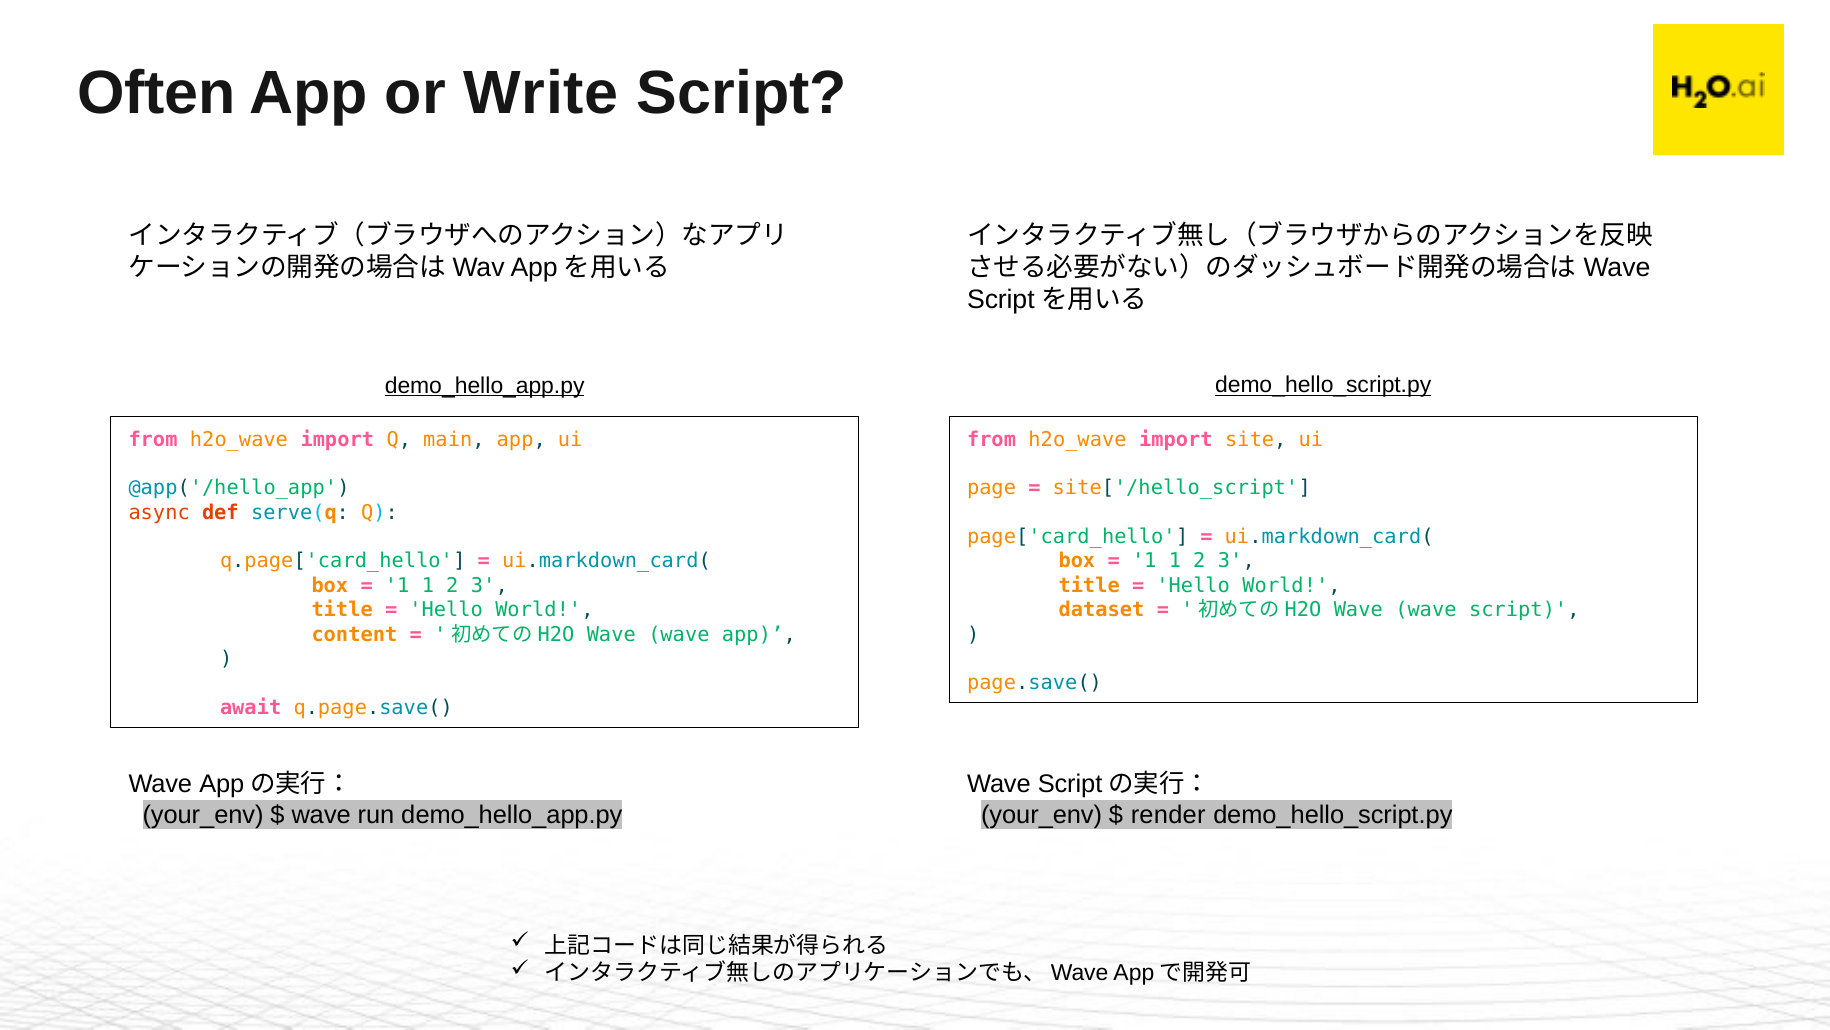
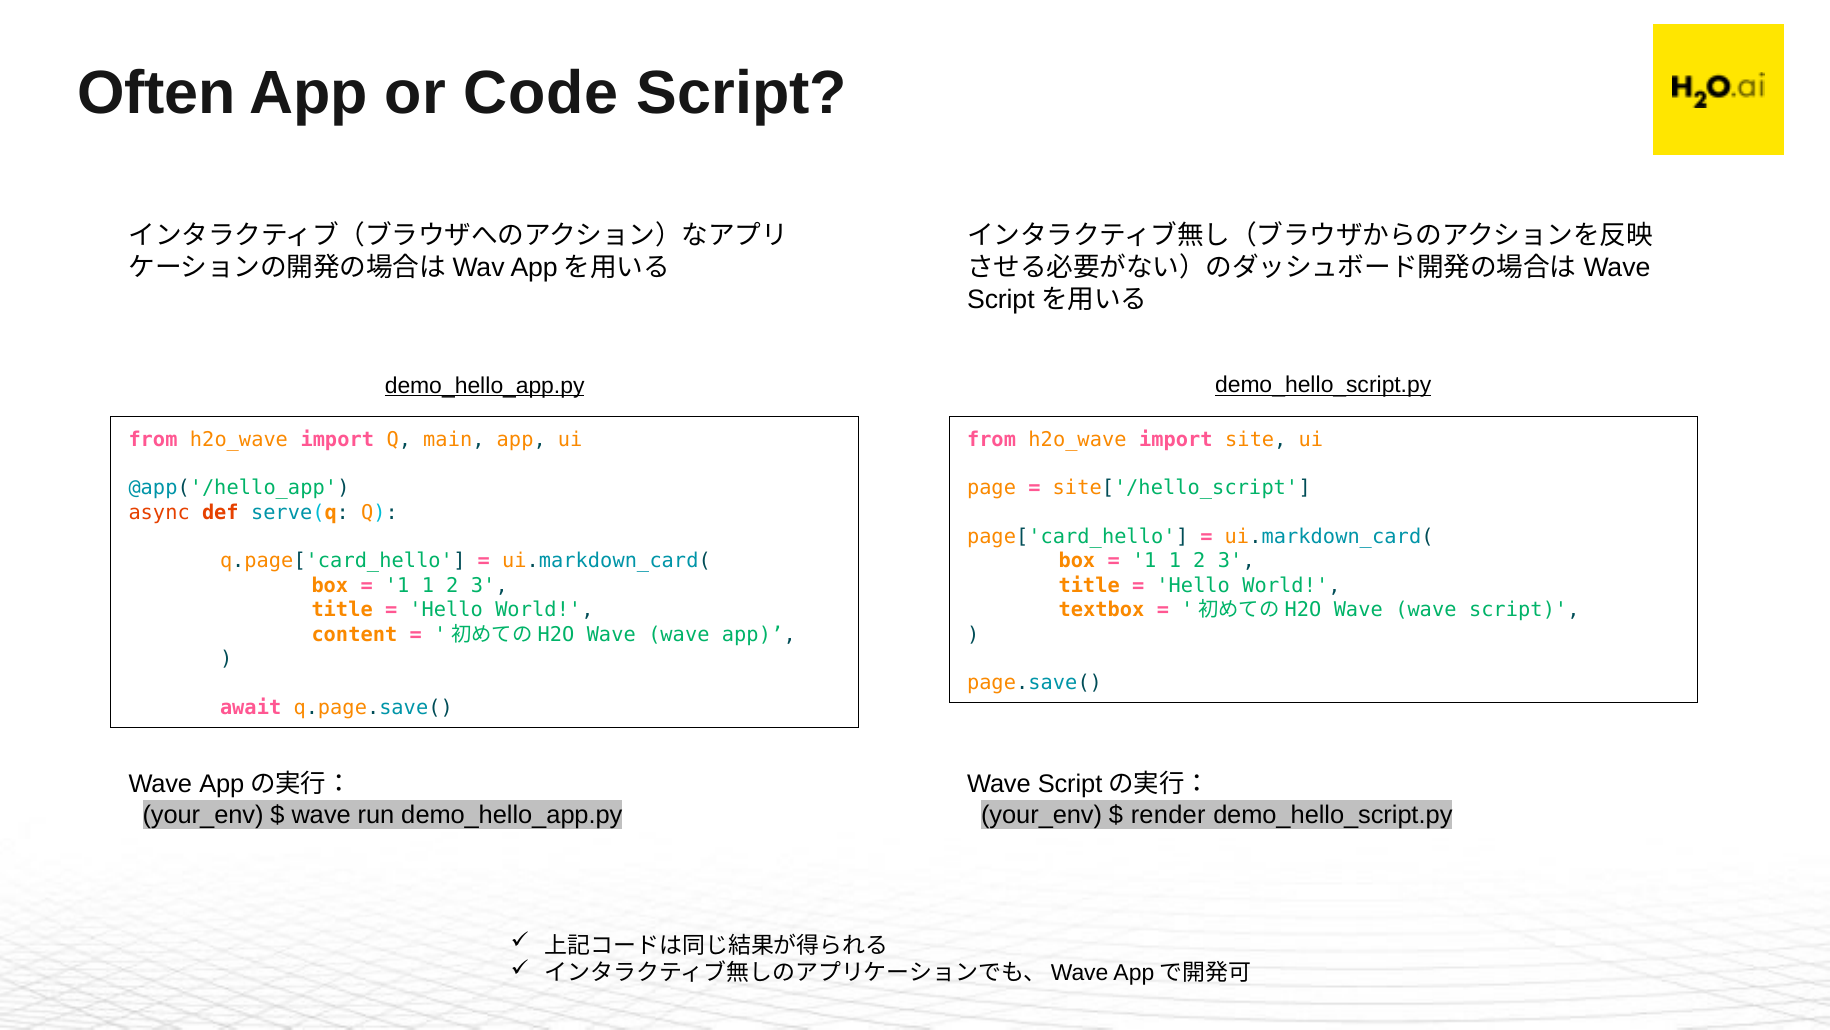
Write: Write -> Code
dataset: dataset -> textbox
